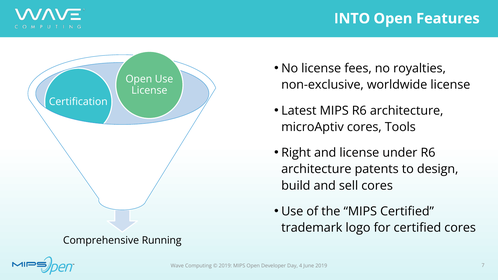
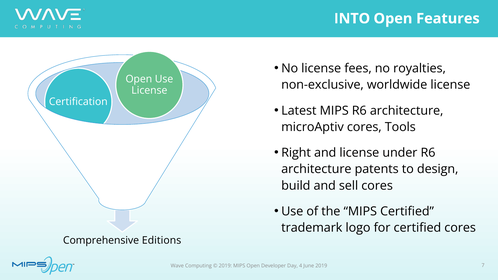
Running: Running -> Editions
